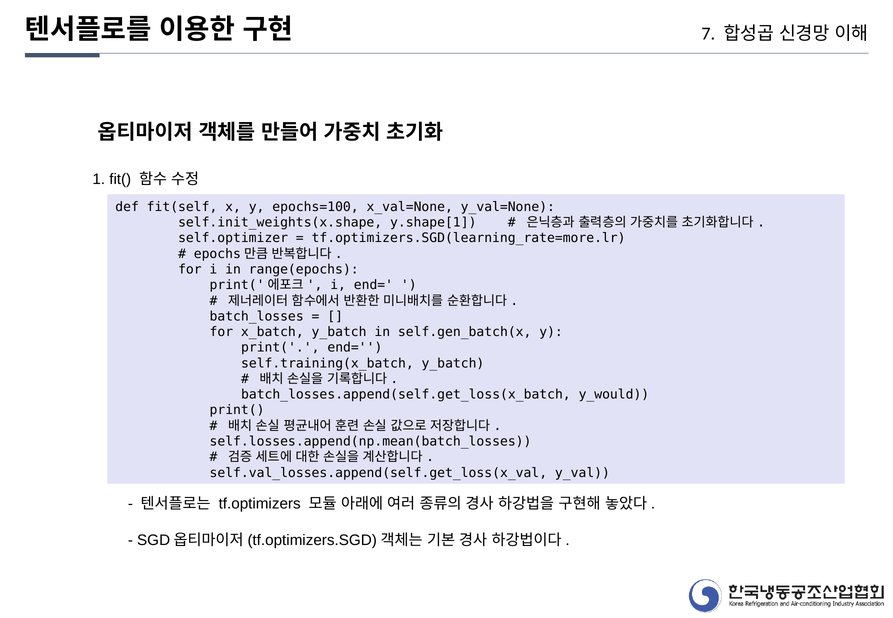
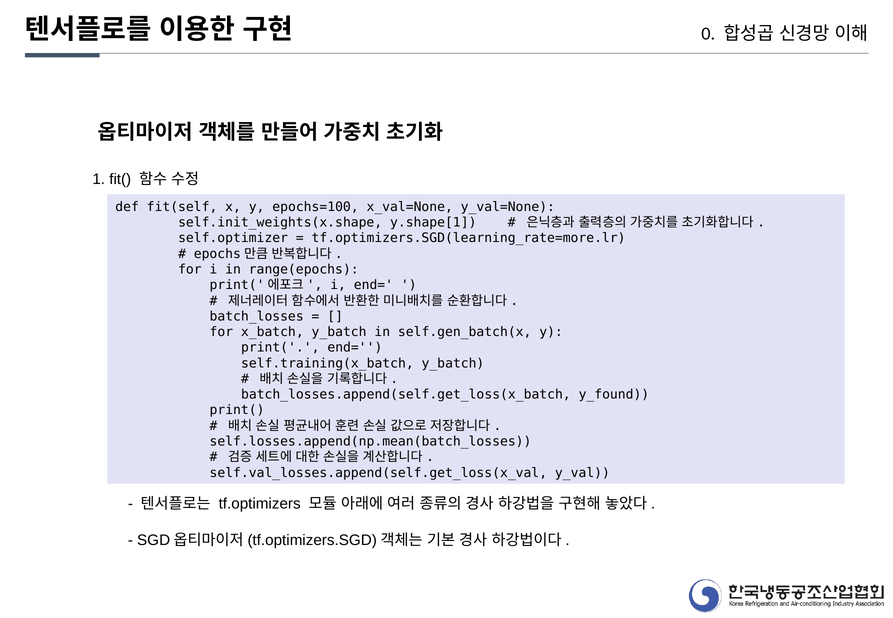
7: 7 -> 0
y_would: y_would -> y_found
